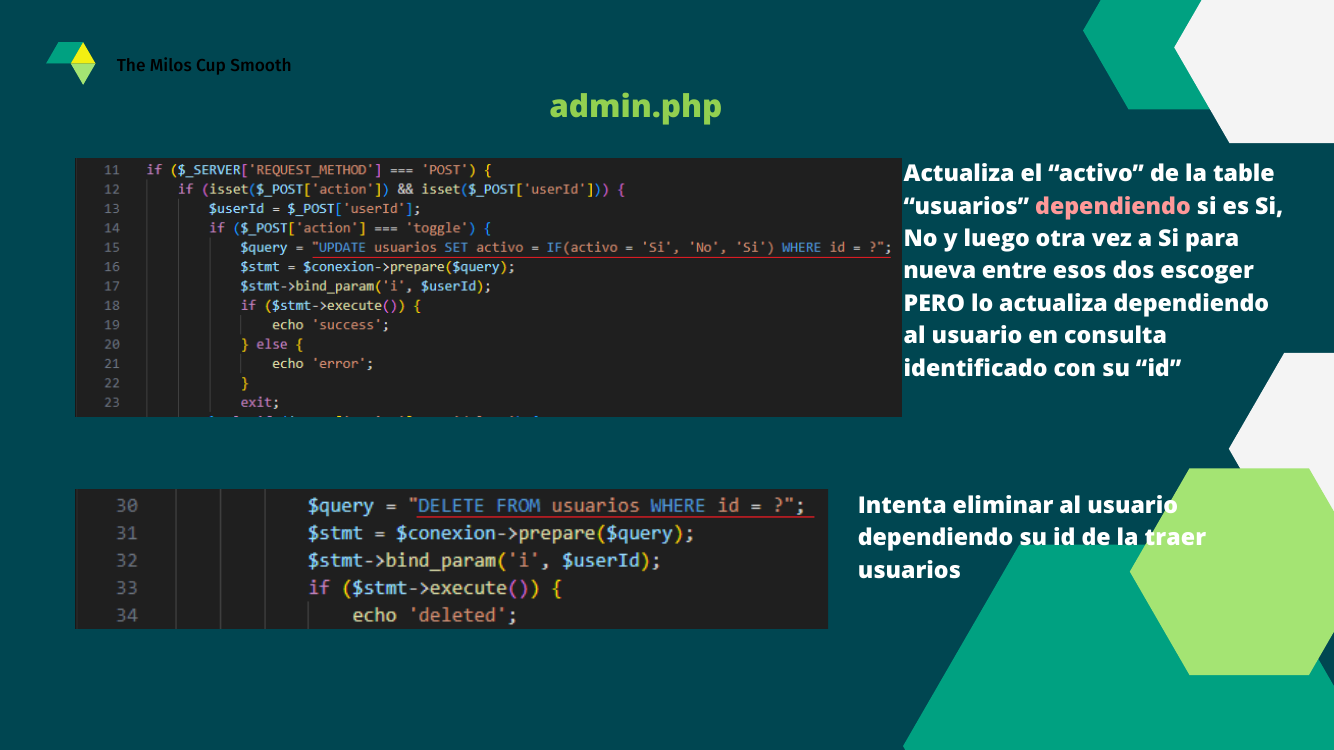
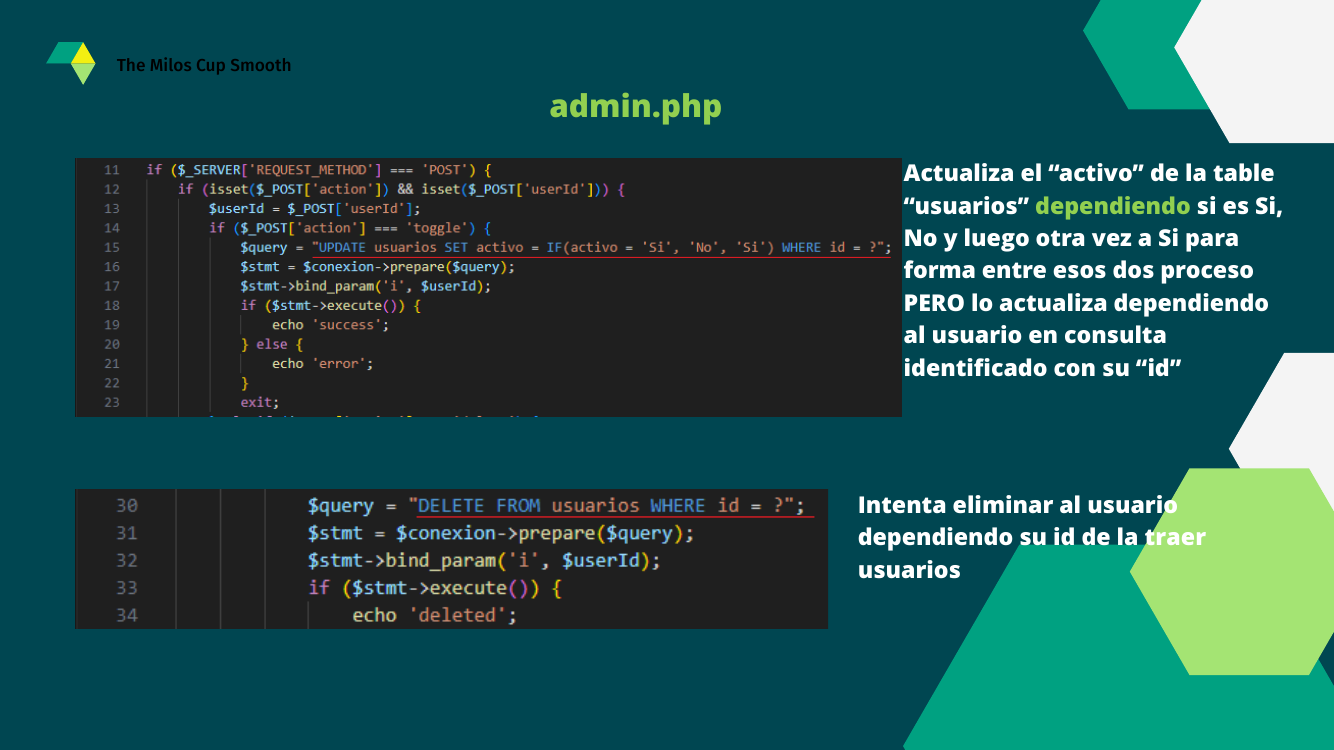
dependiendo at (1113, 207) colour: pink -> light green
nueva: nueva -> forma
escoger: escoger -> proceso
